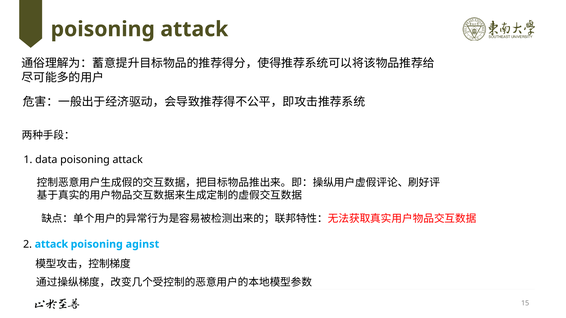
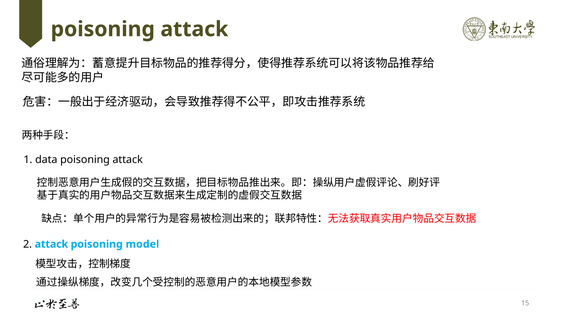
aginst: aginst -> model
